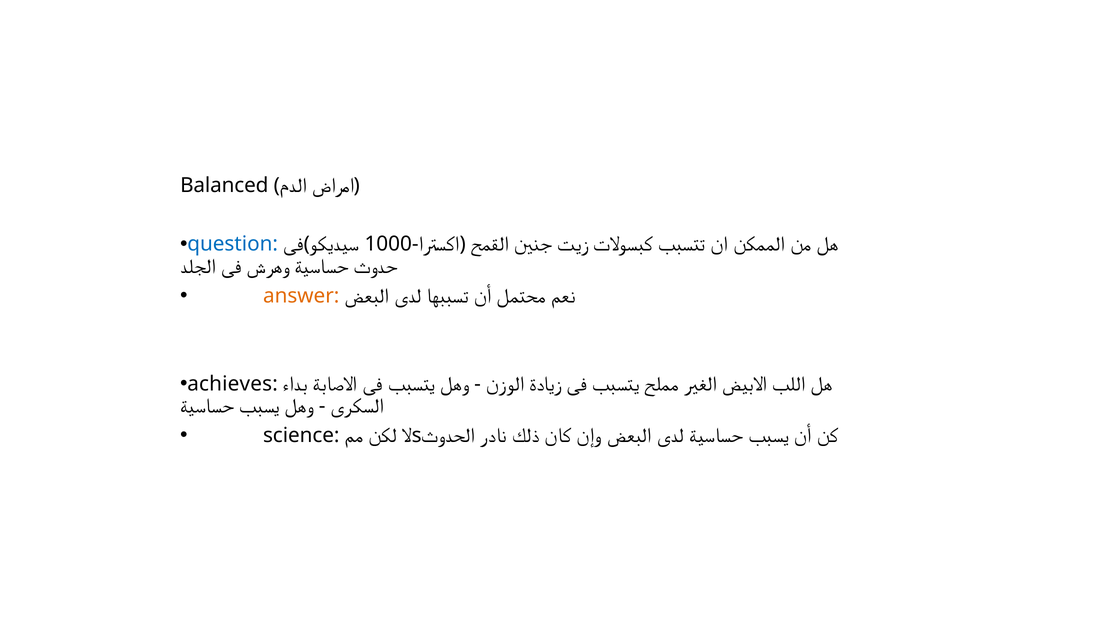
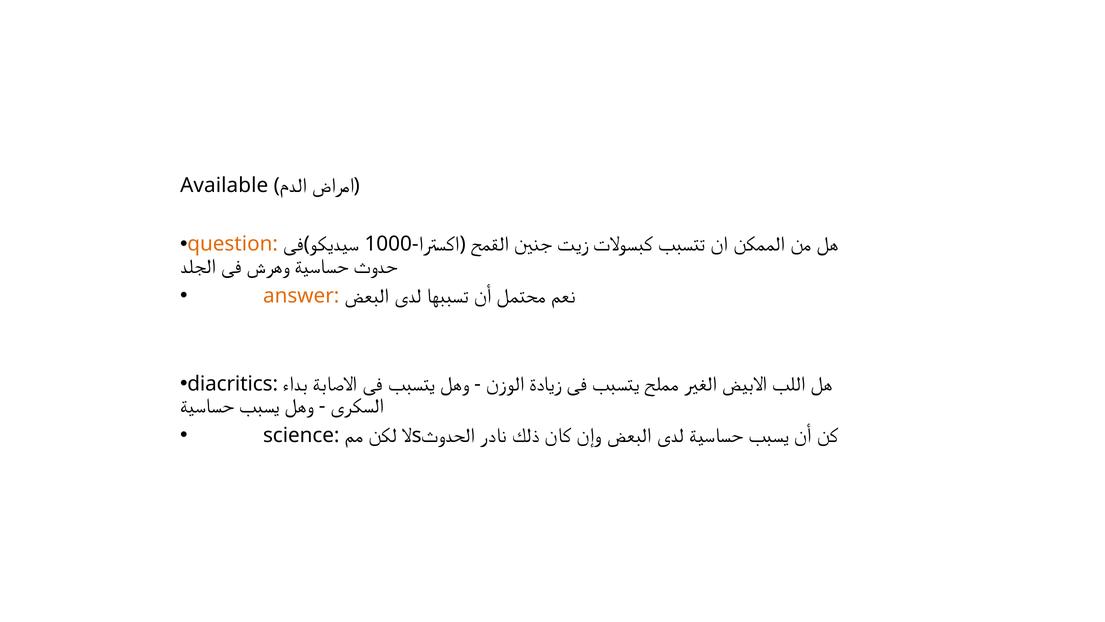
Balanced: Balanced -> Available
question colour: blue -> orange
achieves: achieves -> diacritics
